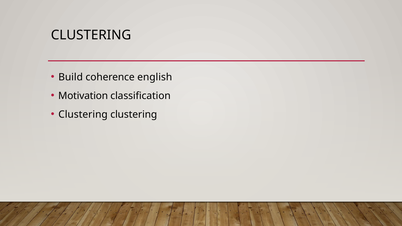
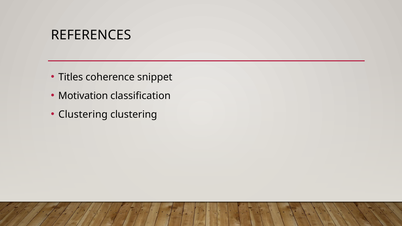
CLUSTERING at (91, 35): CLUSTERING -> REFERENCES
Build: Build -> Titles
english: english -> snippet
